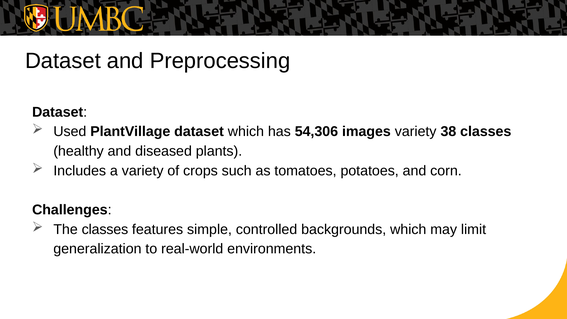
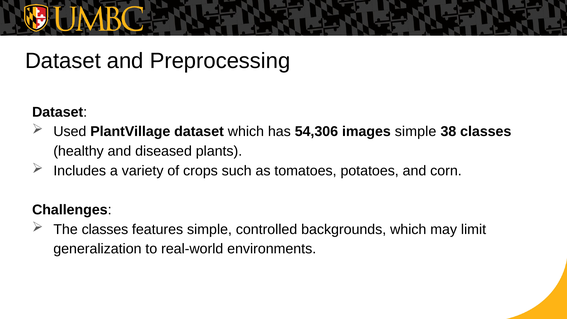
images variety: variety -> simple
